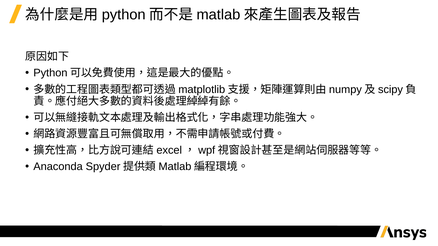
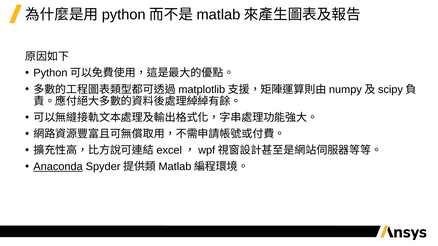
Anaconda underline: none -> present
